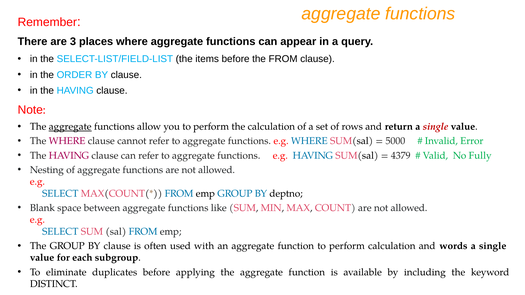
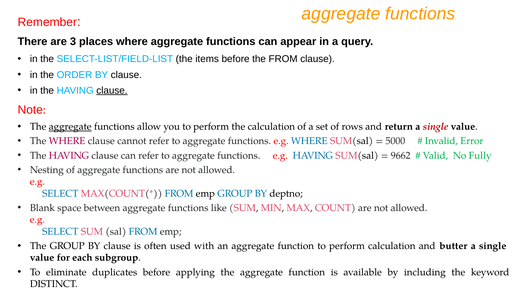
clause at (112, 91) underline: none -> present
4379: 4379 -> 9662
words: words -> butter
